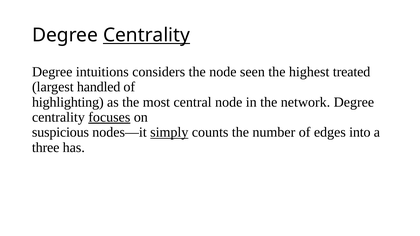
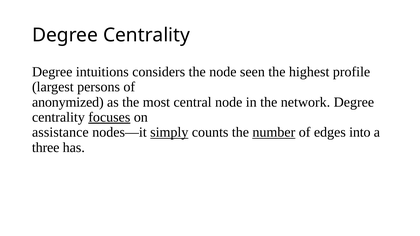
Centrality at (146, 35) underline: present -> none
treated: treated -> profile
handled: handled -> persons
highlighting: highlighting -> anonymized
suspicious: suspicious -> assistance
number underline: none -> present
